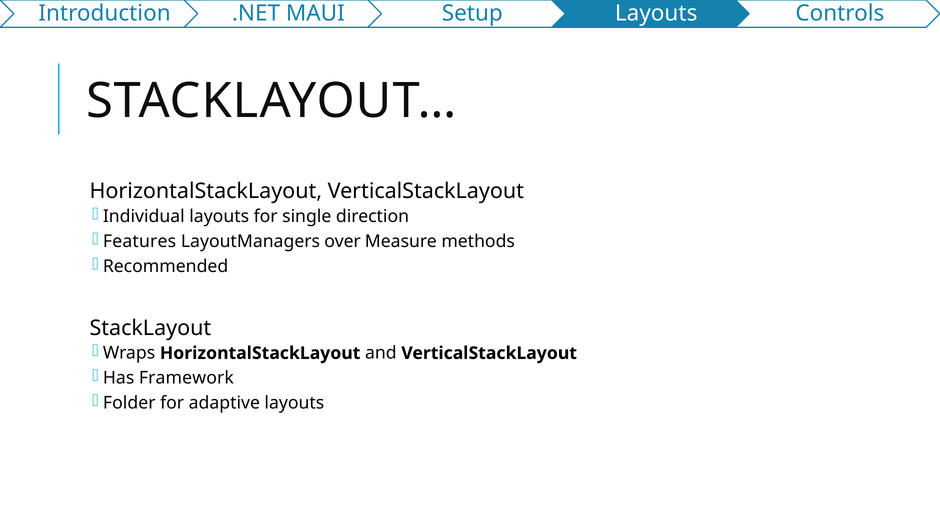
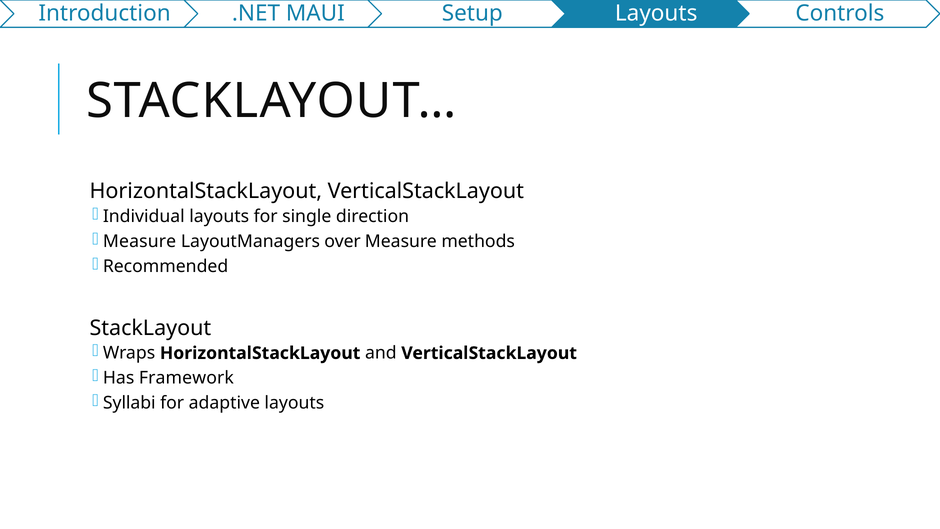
Features at (140, 241): Features -> Measure
Folder: Folder -> Syllabi
